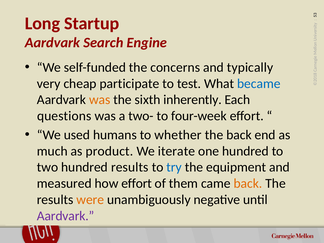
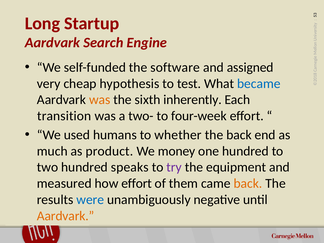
concerns: concerns -> software
typically: typically -> assigned
participate: participate -> hypothesis
questions: questions -> transition
iterate: iterate -> money
hundred results: results -> speaks
try colour: blue -> purple
were colour: orange -> blue
Aardvark at (66, 216) colour: purple -> orange
